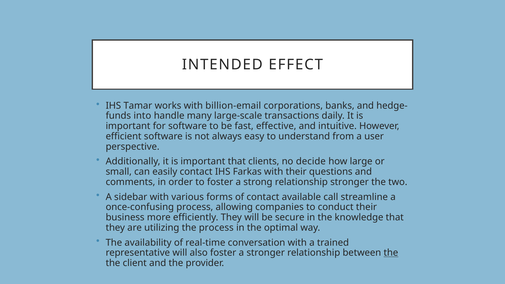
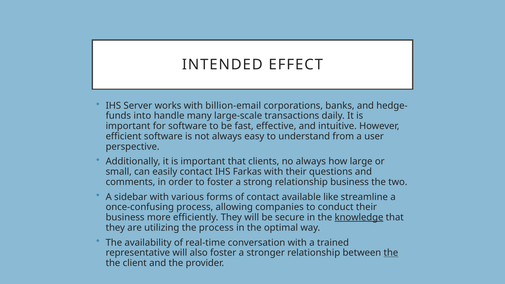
Tamar: Tamar -> Server
no decide: decide -> always
relationship stronger: stronger -> business
call: call -> like
knowledge underline: none -> present
